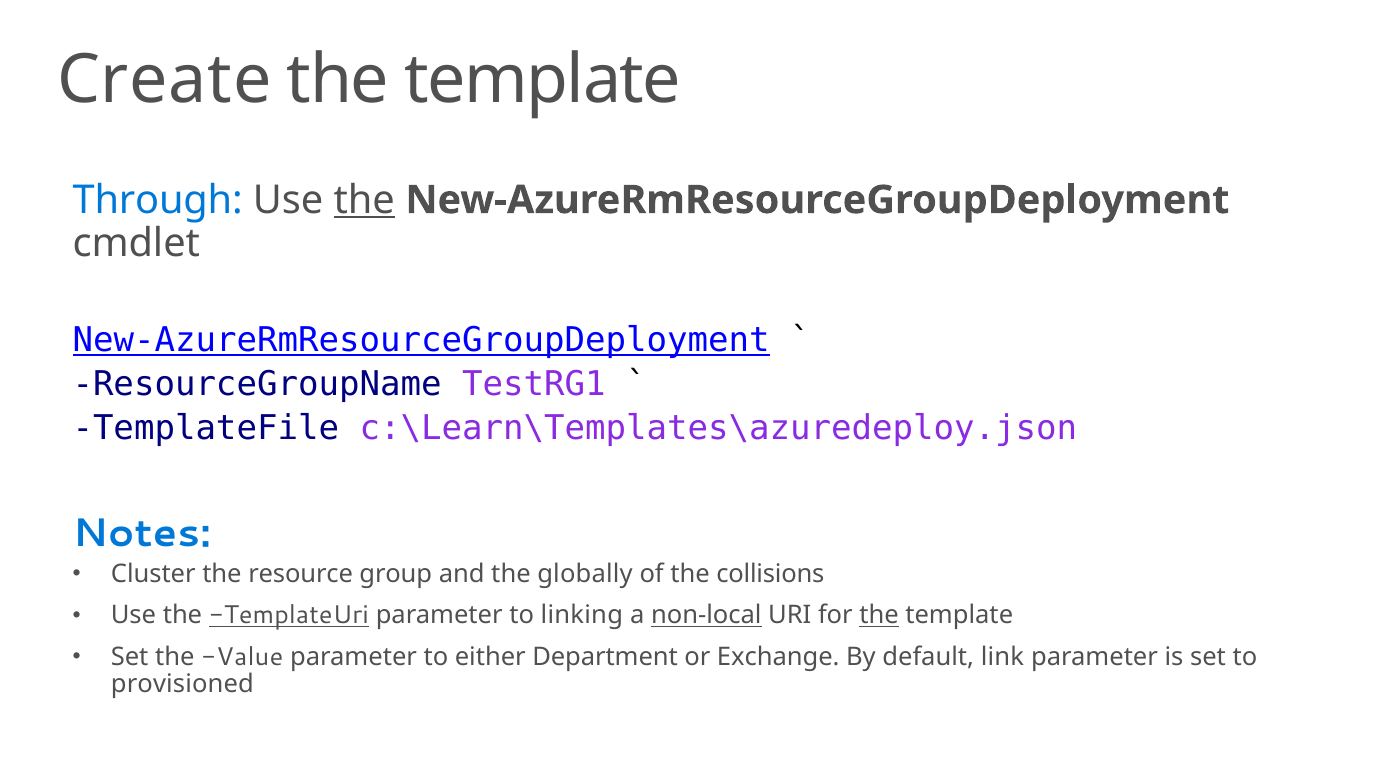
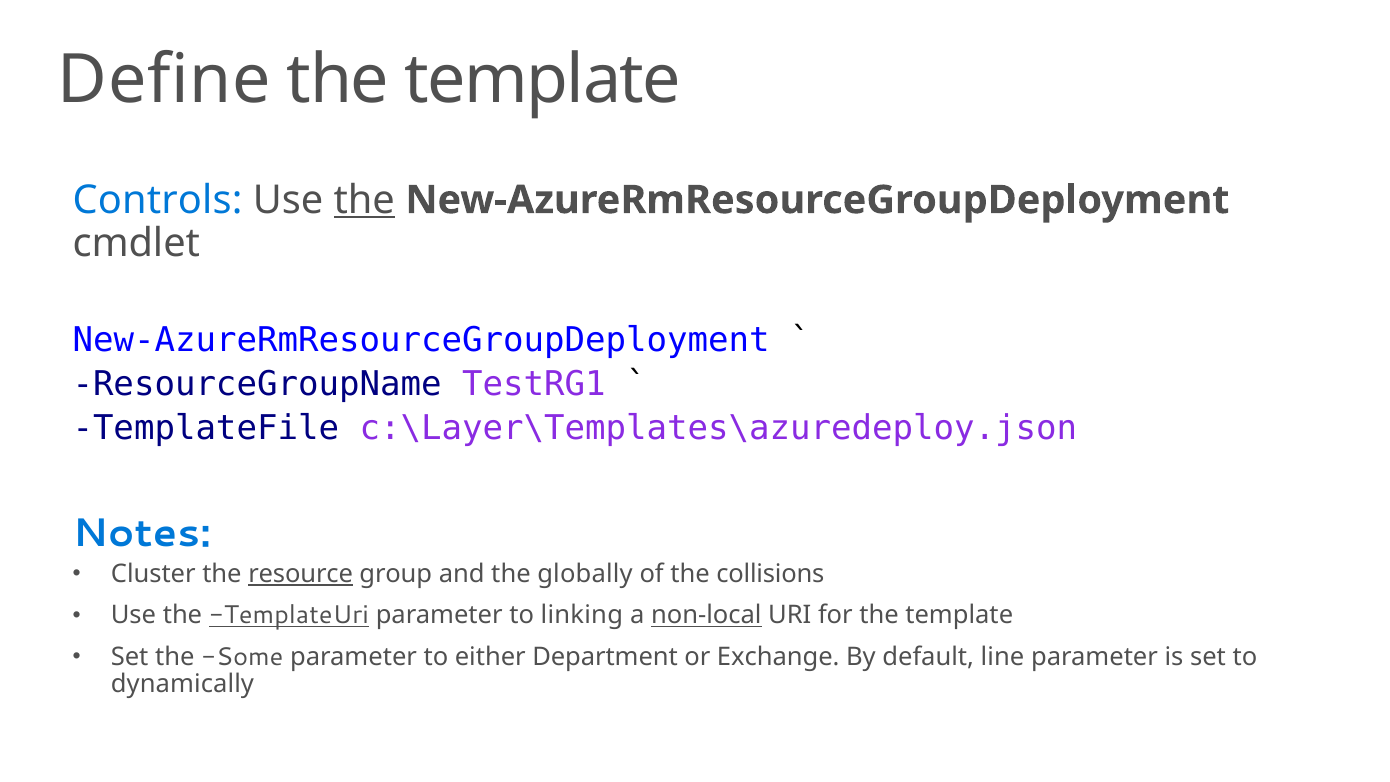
Create: Create -> Define
Through: Through -> Controls
New-AzureRmResourceGroupDeployment at (421, 341) underline: present -> none
c:\Learn\Templates\azuredeploy.json: c:\Learn\Templates\azuredeploy.json -> c:\Layer\Templates\azuredeploy.json
resource underline: none -> present
the at (879, 615) underline: present -> none
Value: Value -> Some
link: link -> line
provisioned: provisioned -> dynamically
